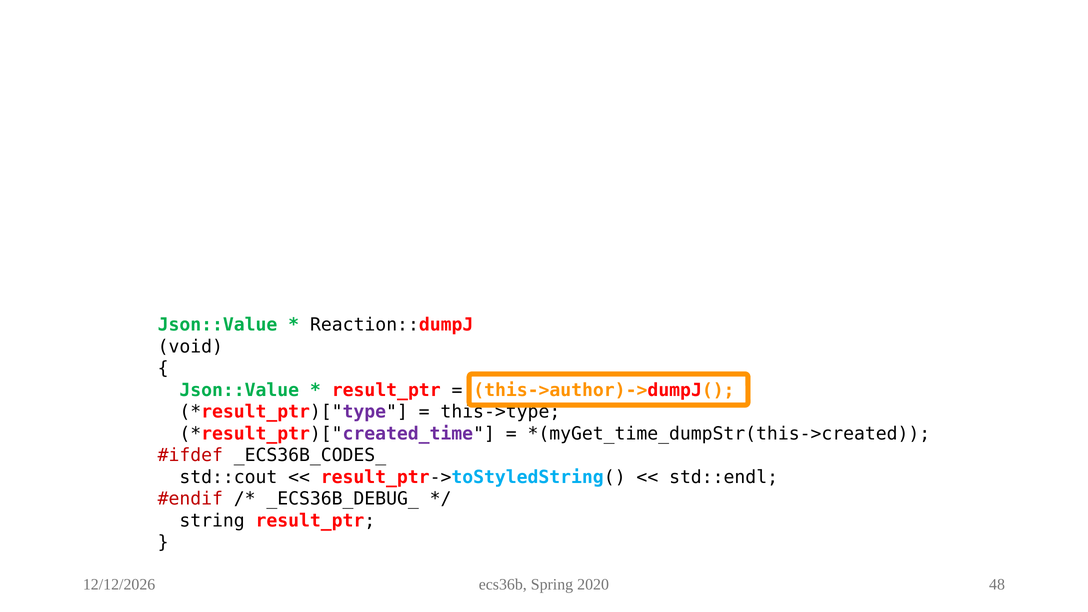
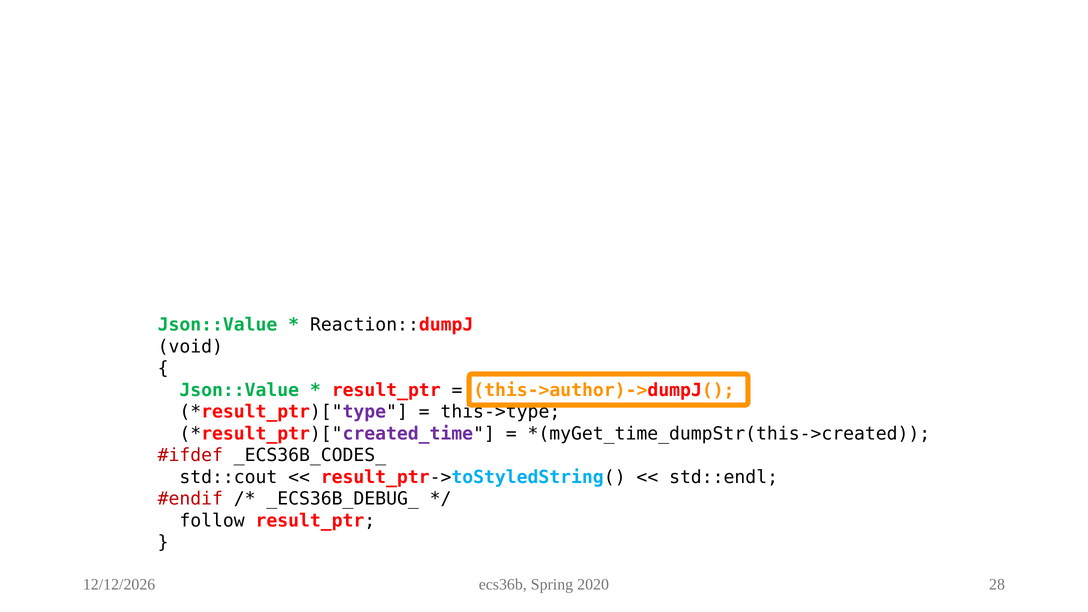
string: string -> follow
48: 48 -> 28
